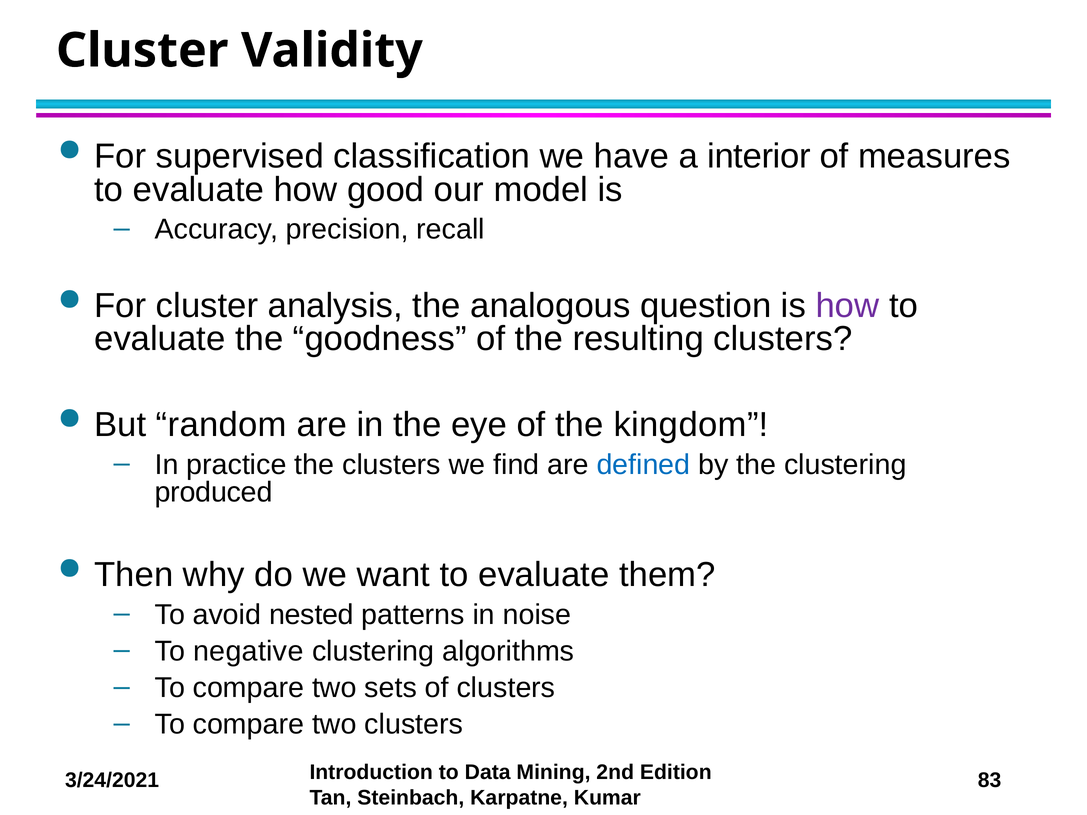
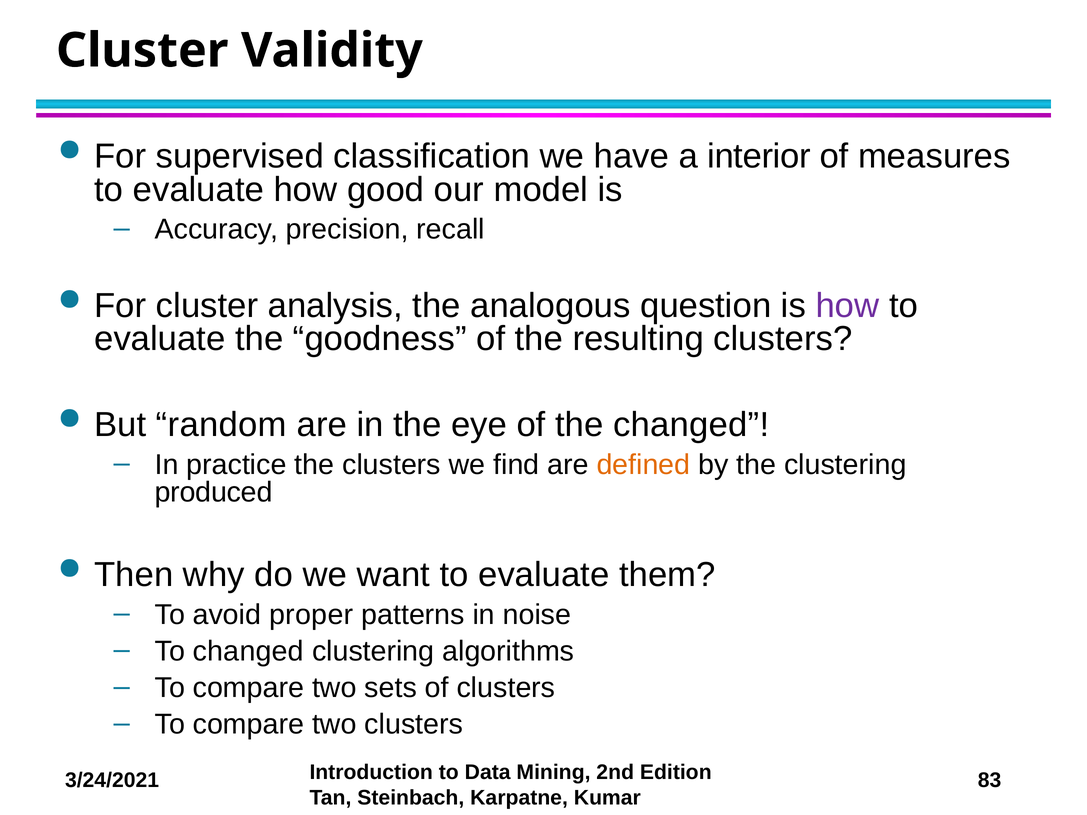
the kingdom: kingdom -> changed
defined colour: blue -> orange
nested: nested -> proper
To negative: negative -> changed
